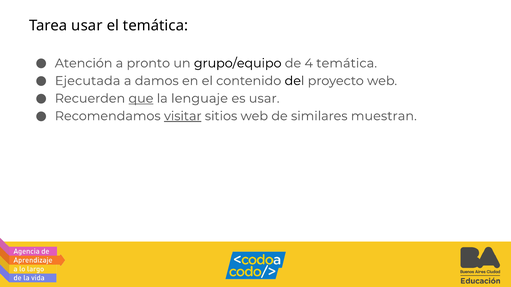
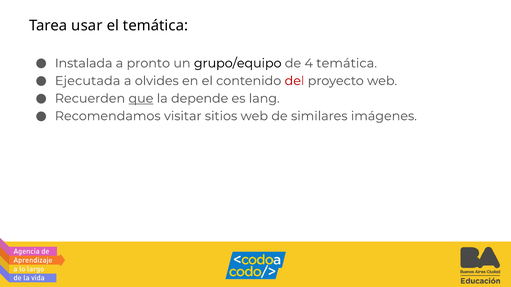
Atención: Atención -> Instalada
damos: damos -> olvides
del colour: black -> red
lenguaje: lenguaje -> depende
es usar: usar -> lang
visitar underline: present -> none
muestran: muestran -> imágenes
